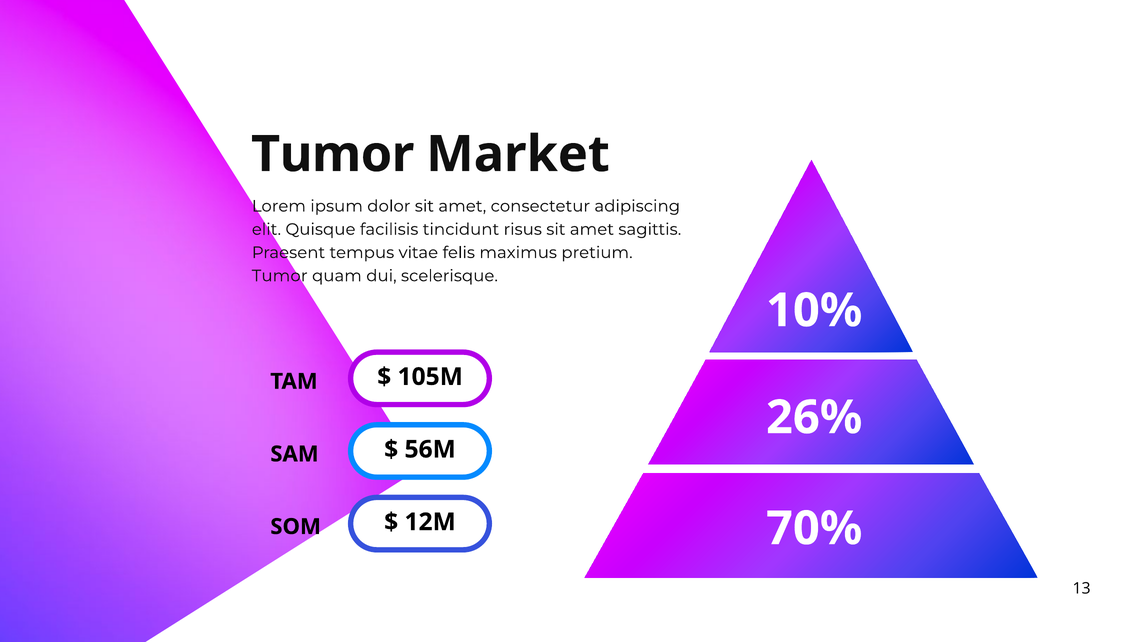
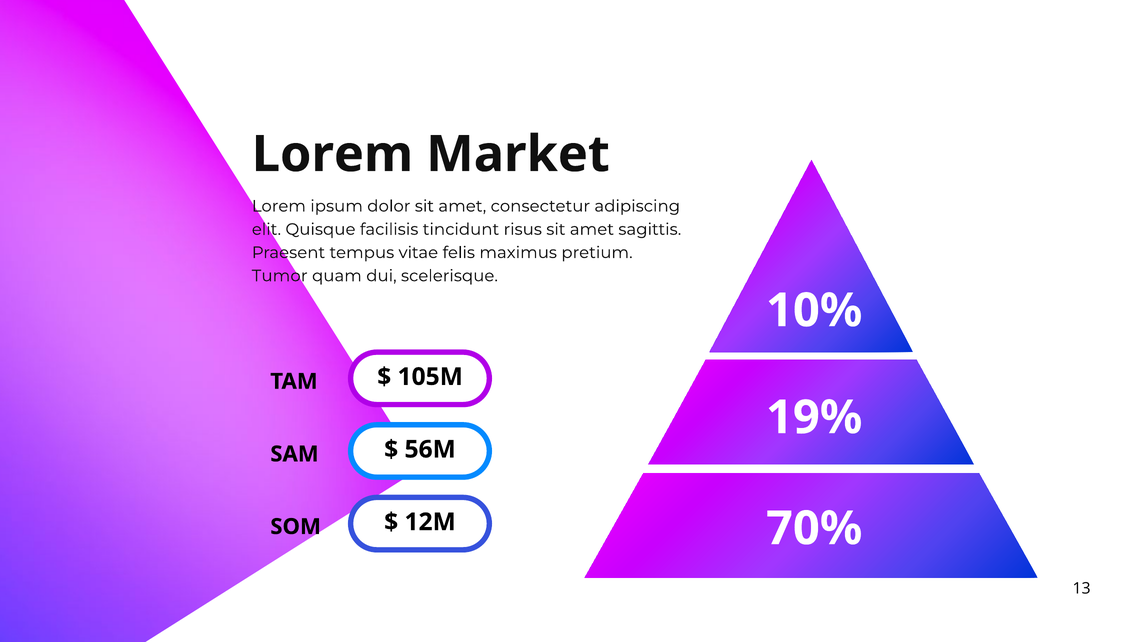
Tumor at (333, 154): Tumor -> Lorem
26%: 26% -> 19%
